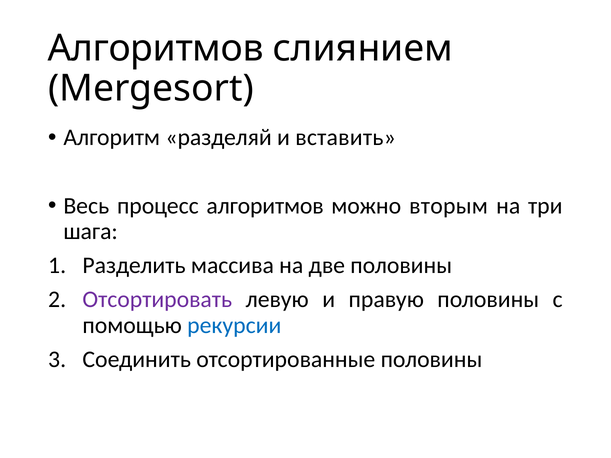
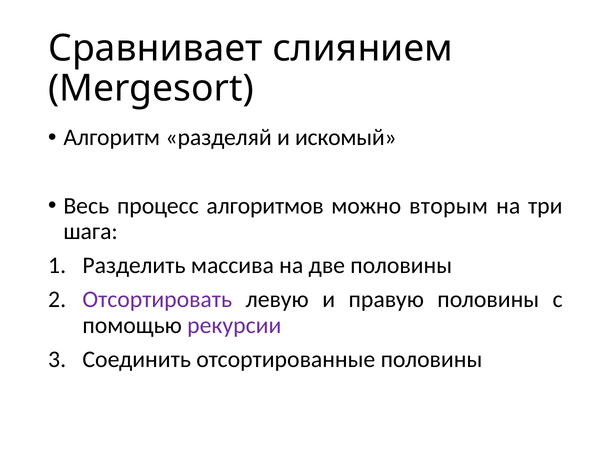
Алгоритмов at (156, 48): Алгоритмов -> Сравнивает
вставить: вставить -> искомый
рекурсии colour: blue -> purple
